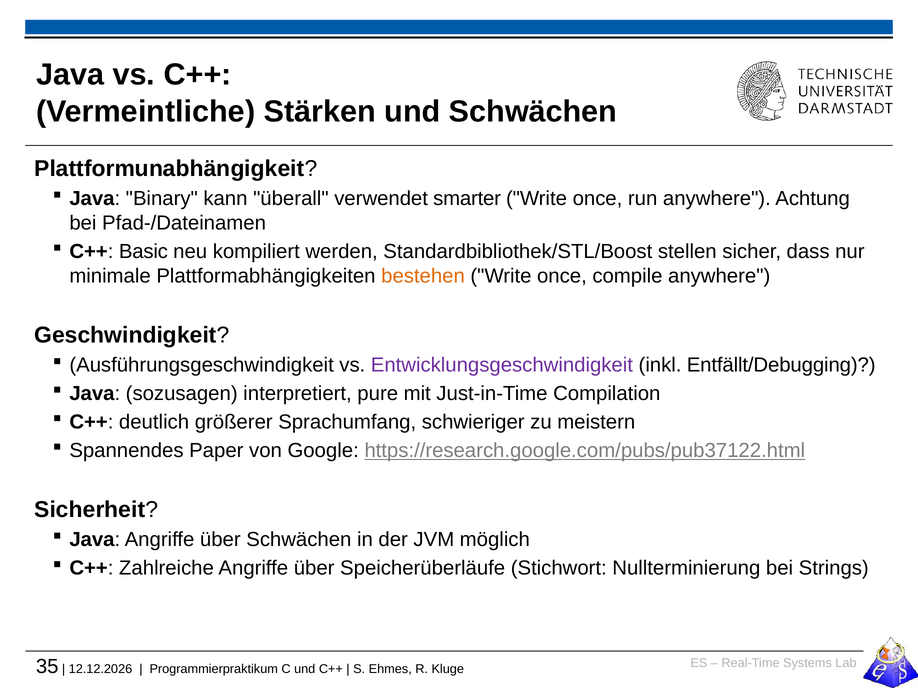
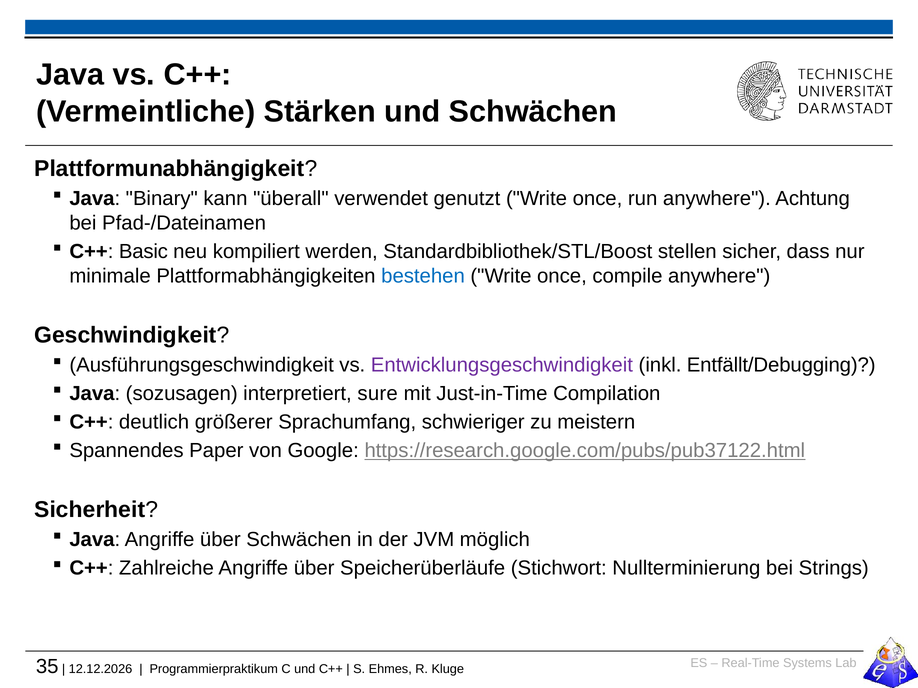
smarter: smarter -> genutzt
bestehen colour: orange -> blue
pure: pure -> sure
